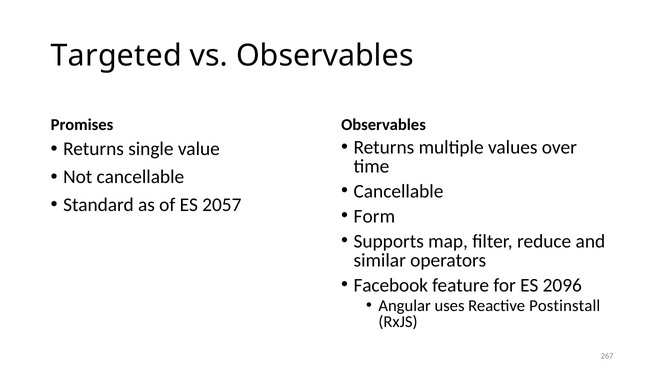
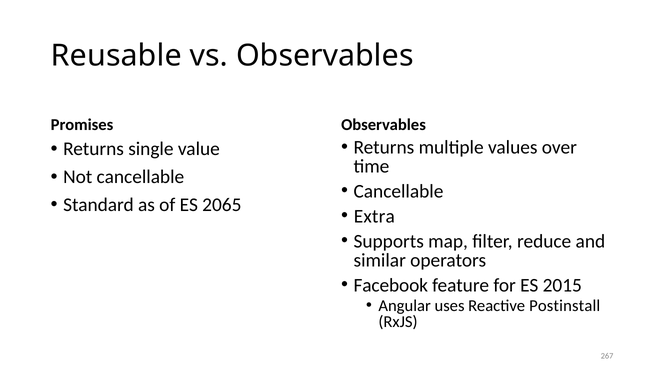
Targeted: Targeted -> Reusable
2057: 2057 -> 2065
Form: Form -> Extra
2096: 2096 -> 2015
